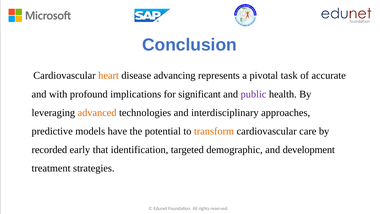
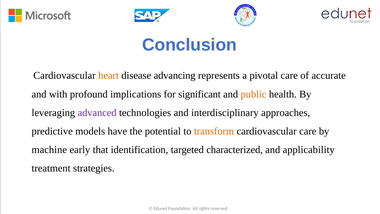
pivotal task: task -> care
public colour: purple -> orange
advanced colour: orange -> purple
recorded: recorded -> machine
demographic: demographic -> characterized
development: development -> applicability
